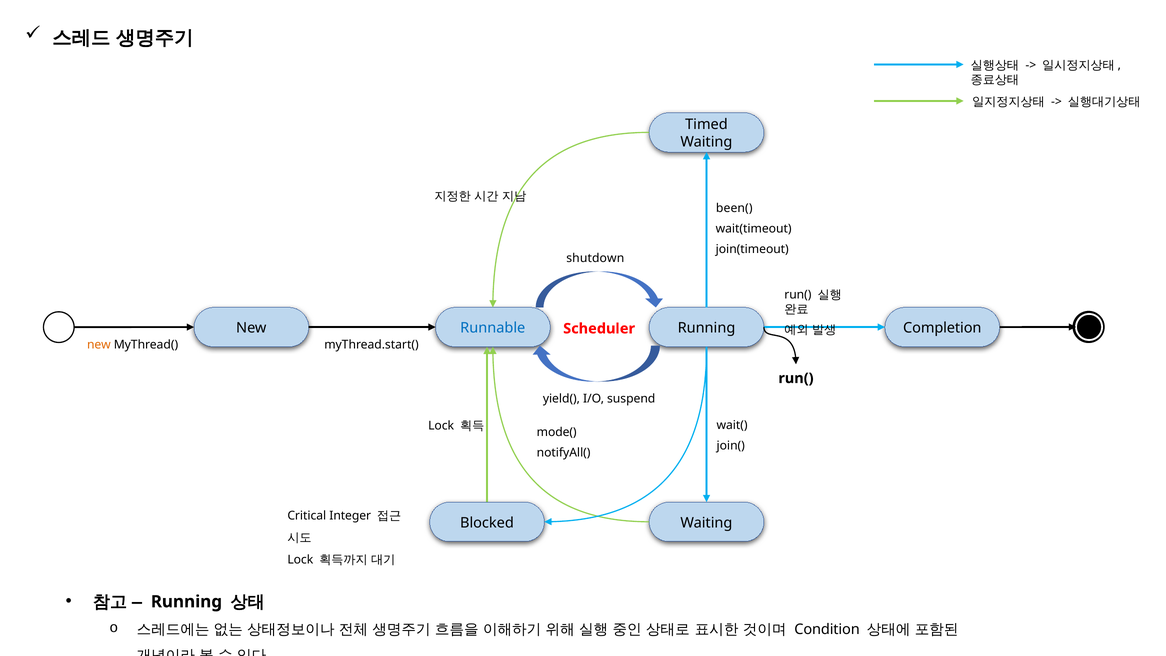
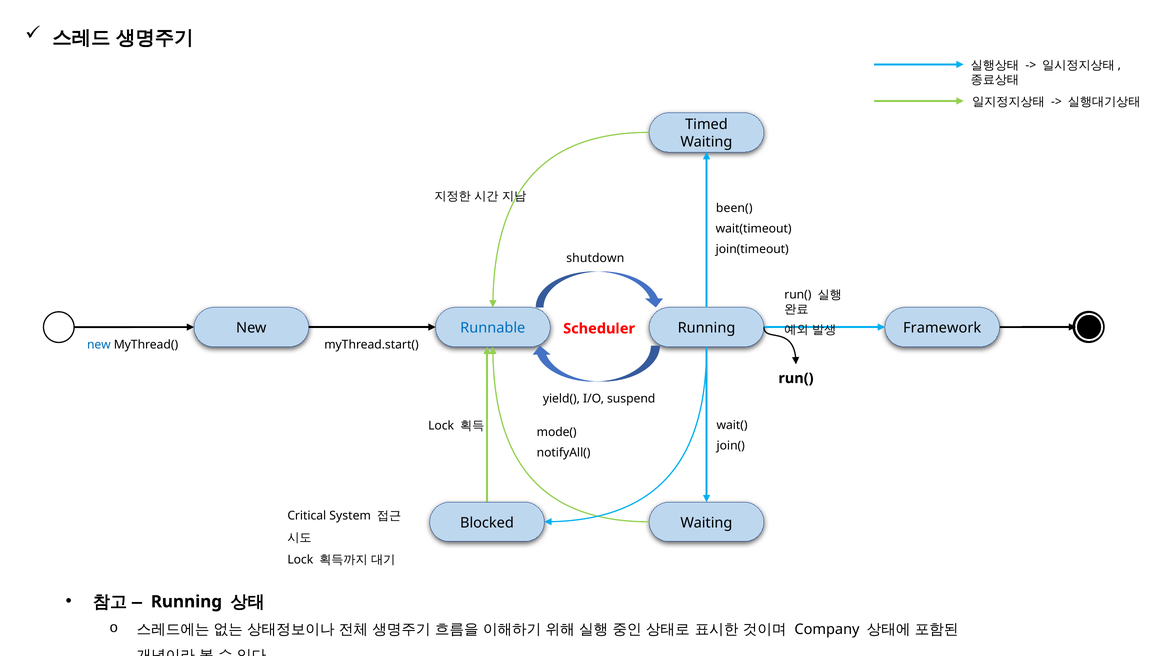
Completion: Completion -> Framework
new at (99, 345) colour: orange -> blue
Integer: Integer -> System
Condition: Condition -> Company
